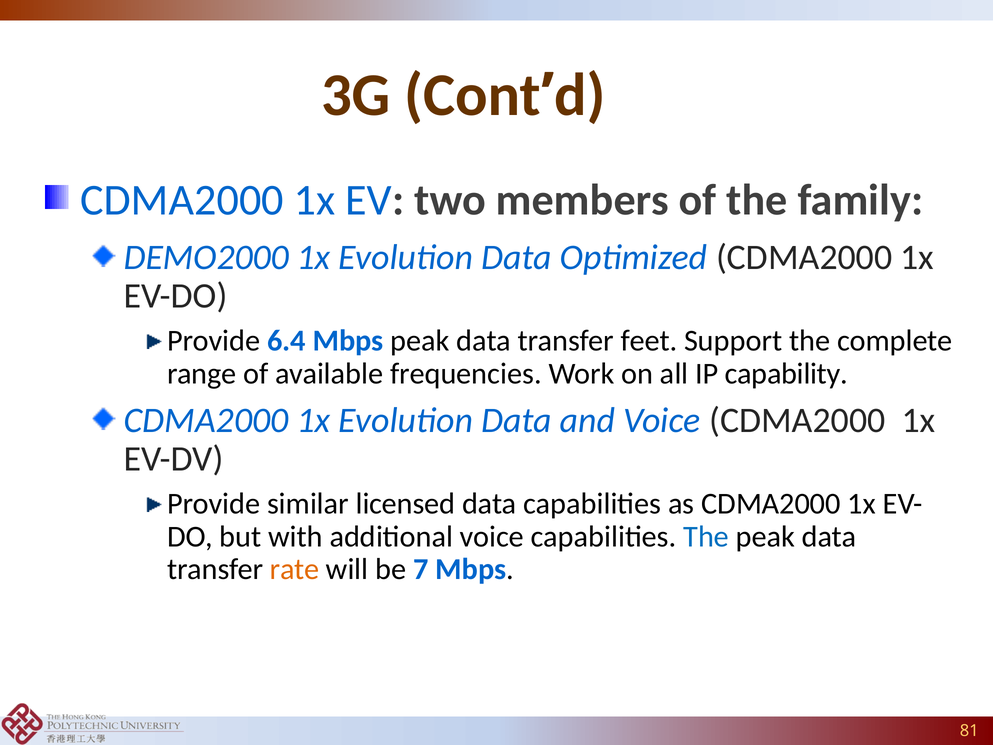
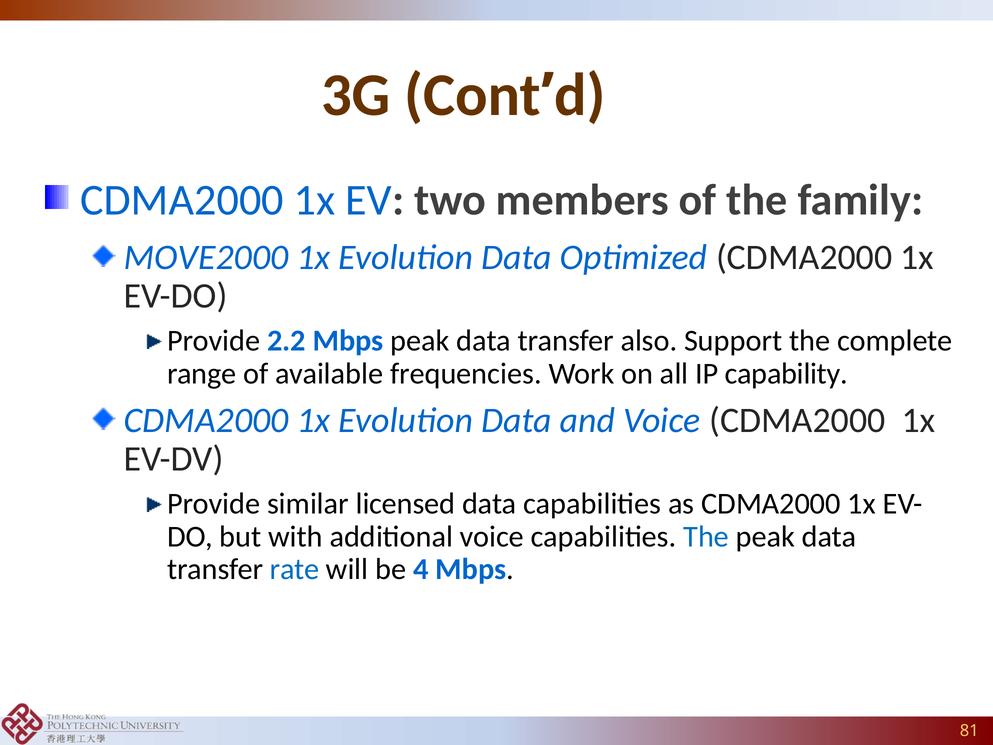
DEMO2000: DEMO2000 -> MOVE2000
6.4: 6.4 -> 2.2
feet: feet -> also
rate colour: orange -> blue
7: 7 -> 4
